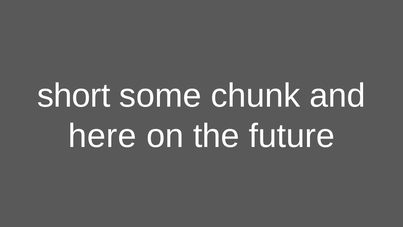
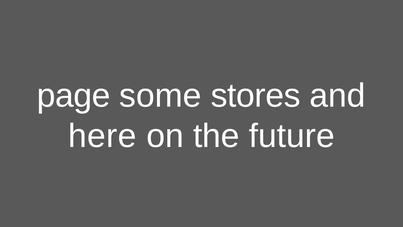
short: short -> page
chunk: chunk -> stores
